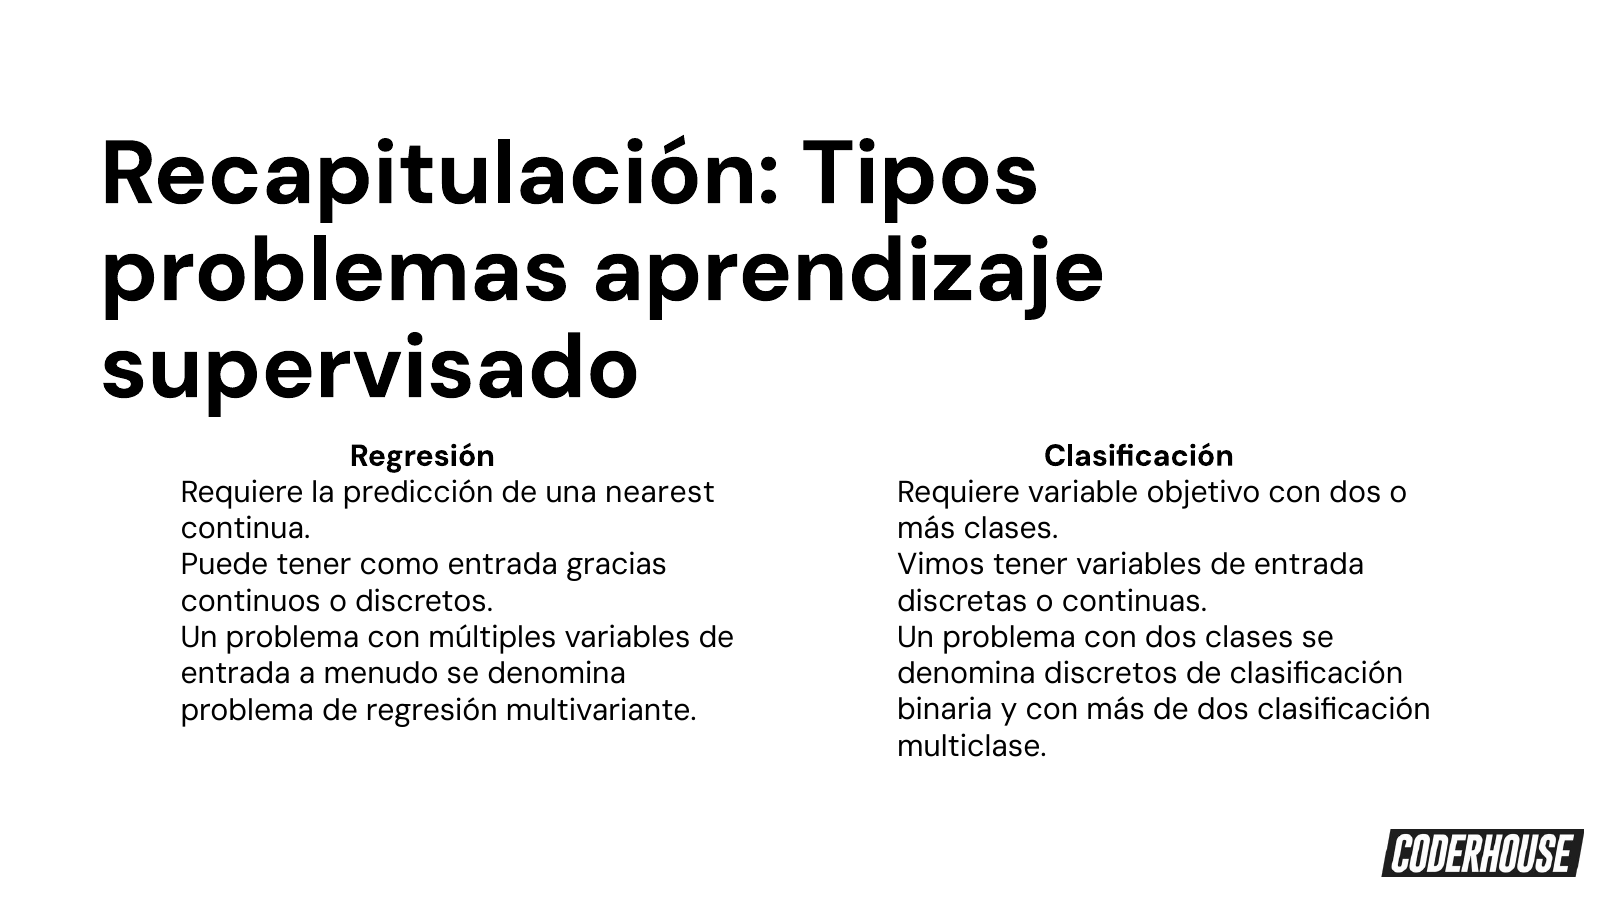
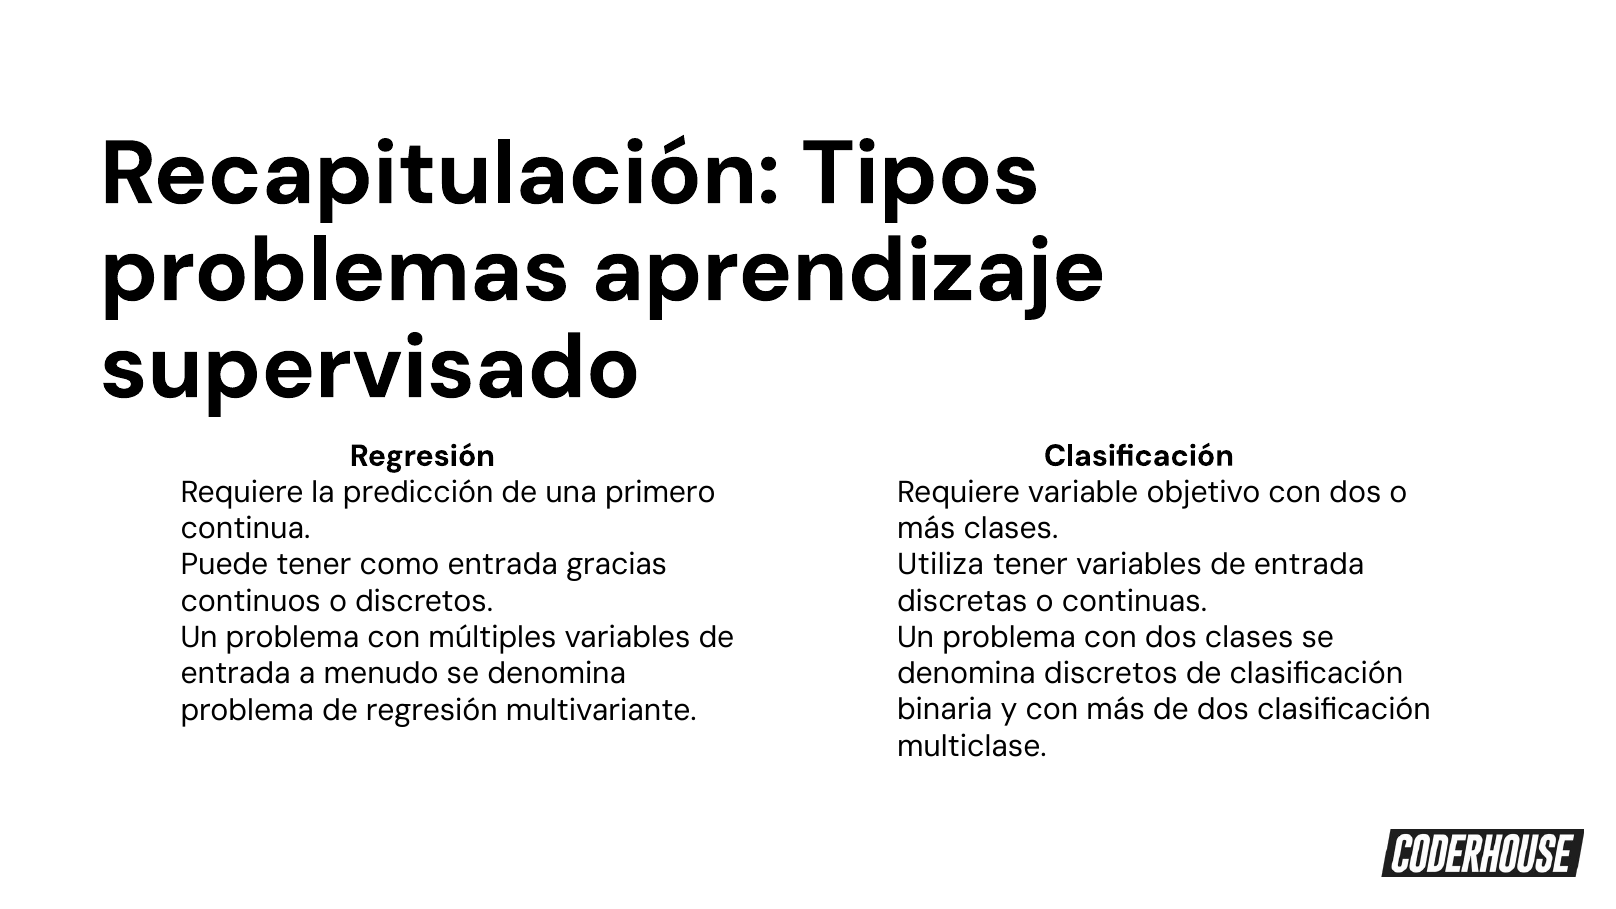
nearest: nearest -> primero
Vimos: Vimos -> Utiliza
